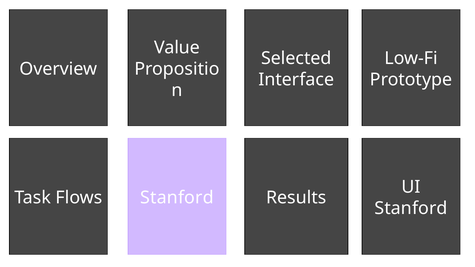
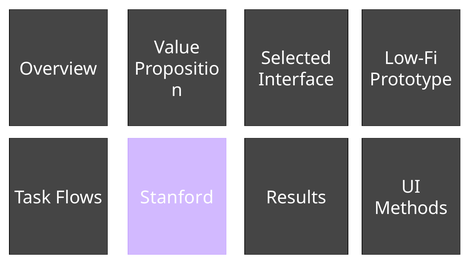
Stanford at (411, 208): Stanford -> Methods
